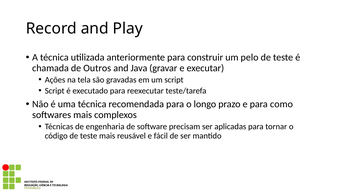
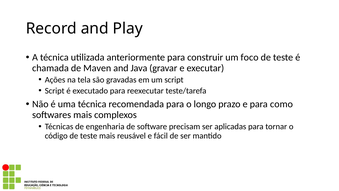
pelo: pelo -> foco
Outros: Outros -> Maven
